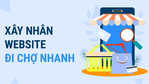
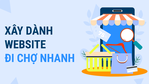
NHÂN: NHÂN -> DÀNH
